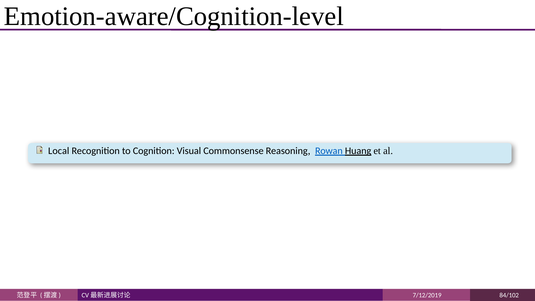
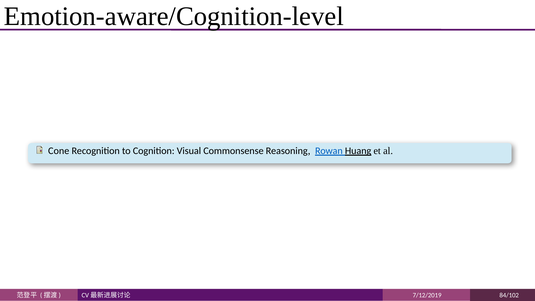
Local: Local -> Cone
